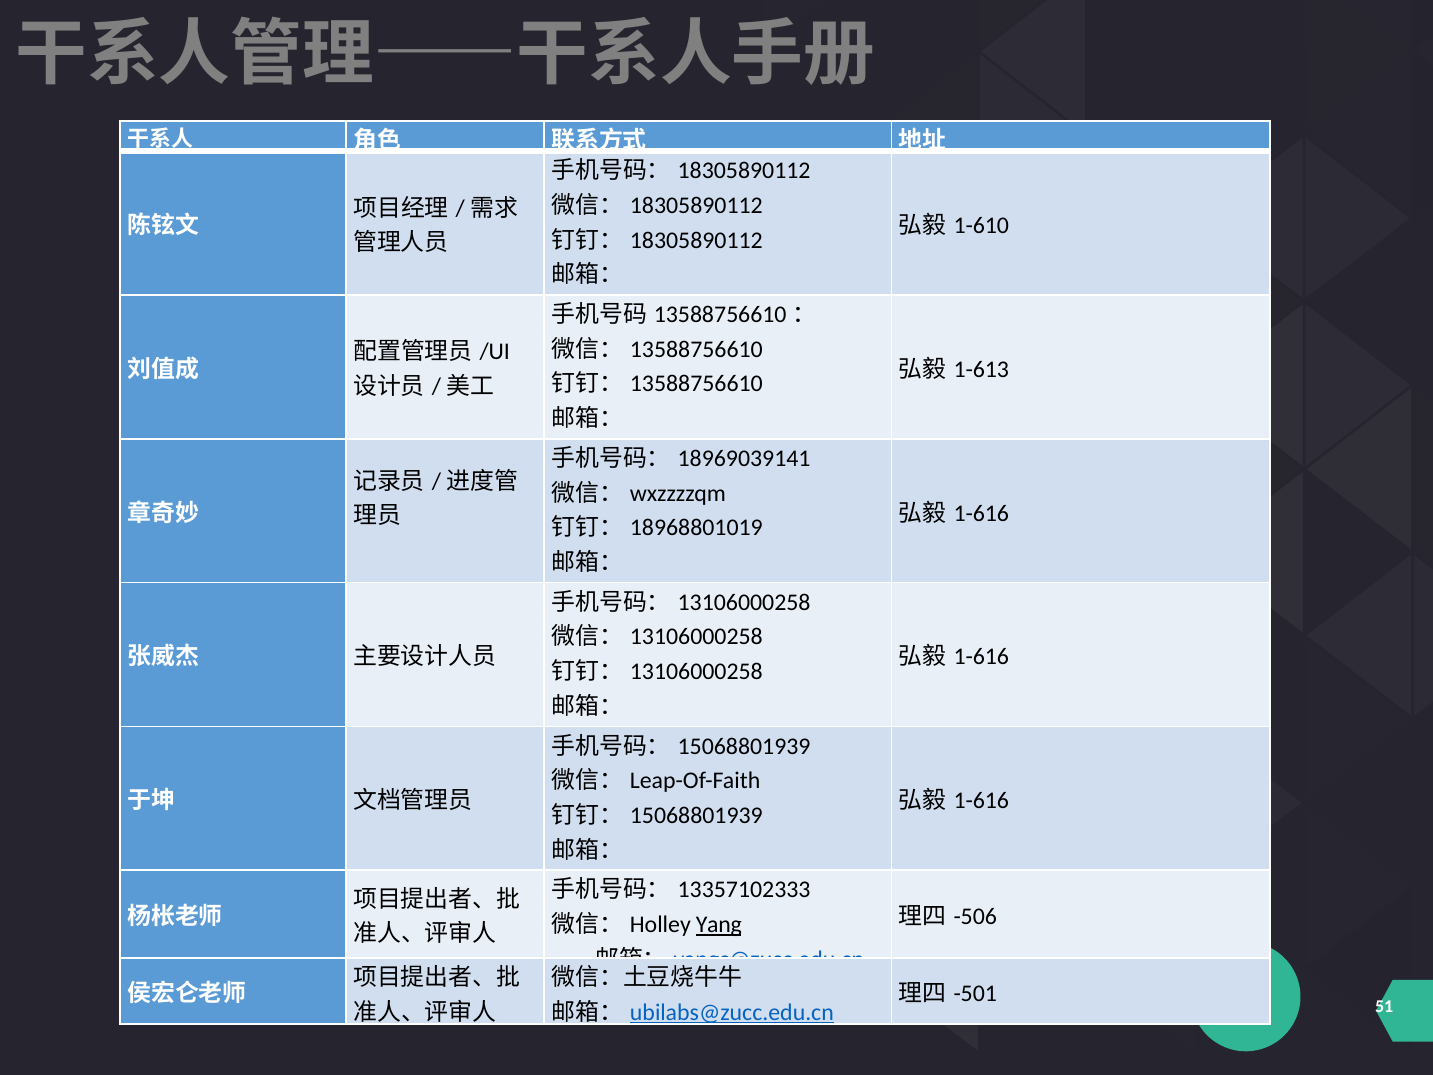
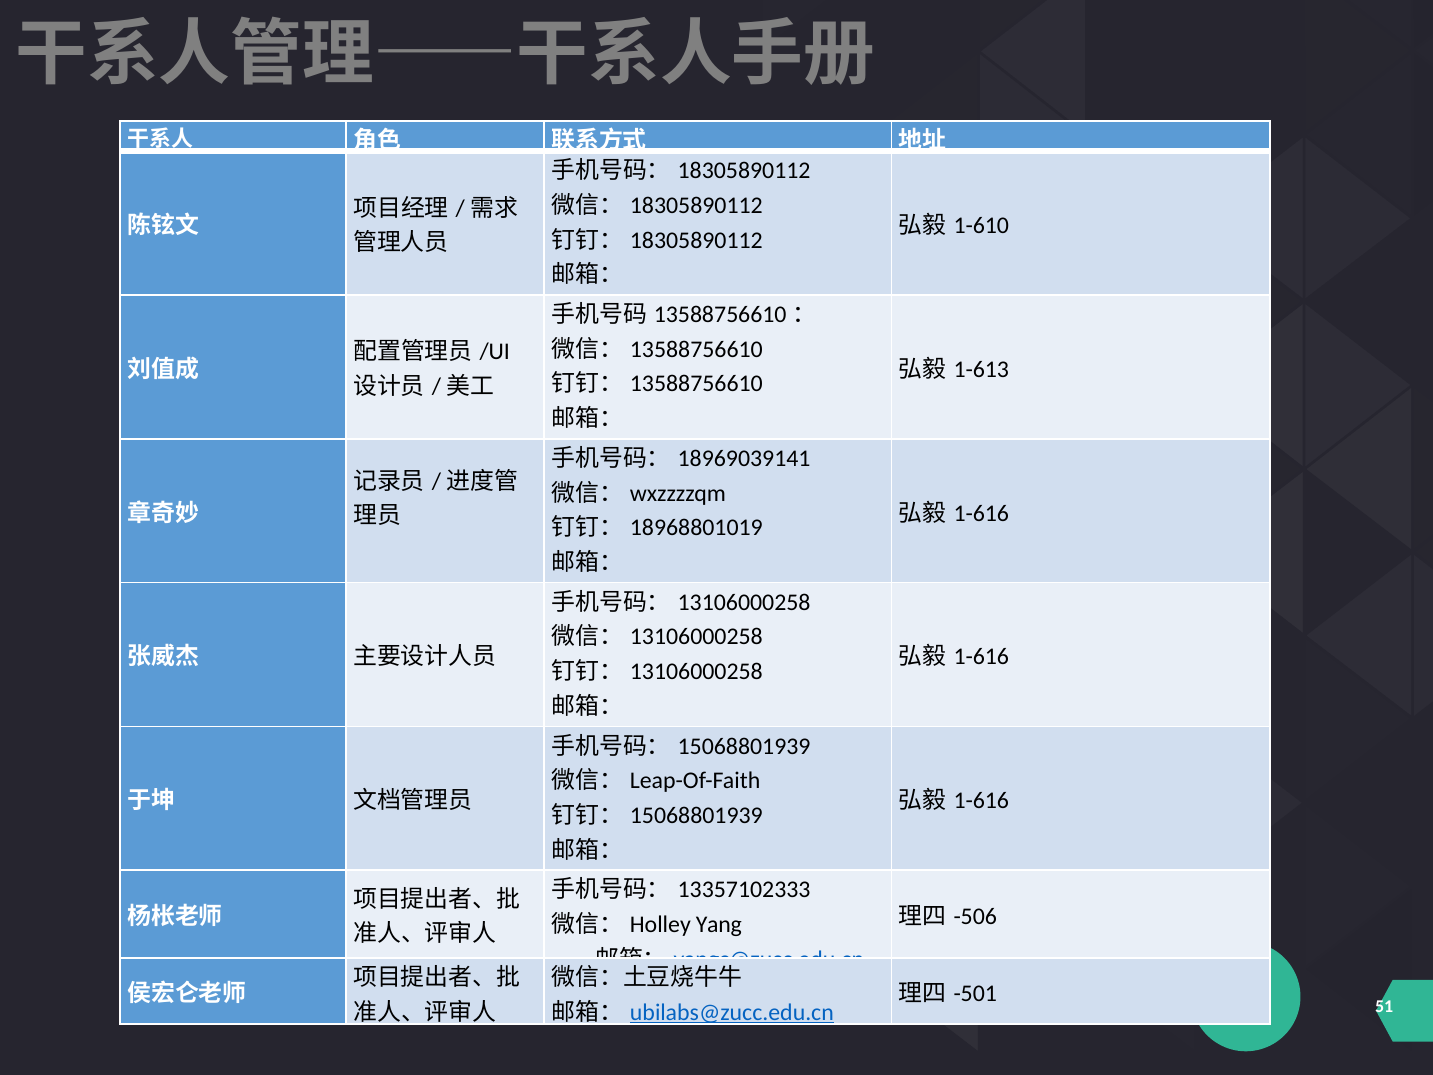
Yang underline: present -> none
